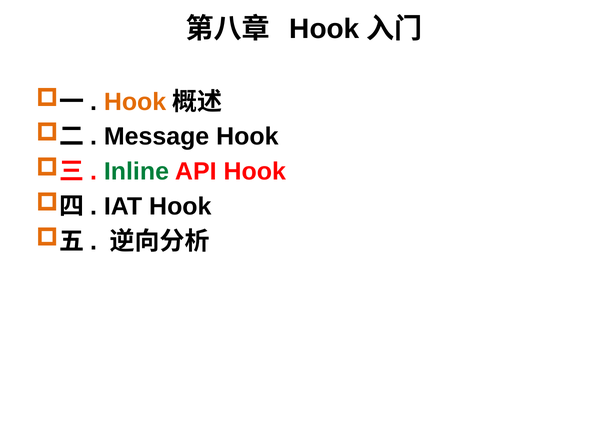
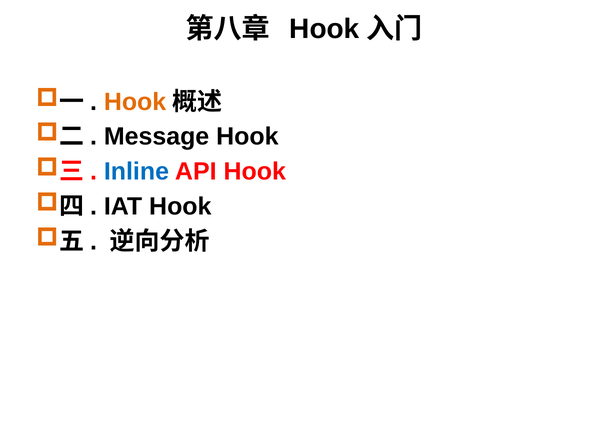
Inline colour: green -> blue
